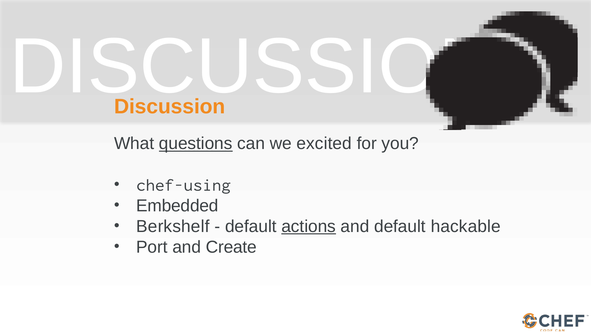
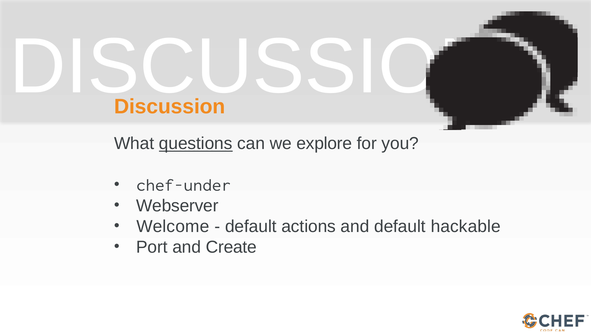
excited: excited -> explore
chef-using: chef-using -> chef-under
Embedded: Embedded -> Webserver
Berkshelf: Berkshelf -> Welcome
actions underline: present -> none
